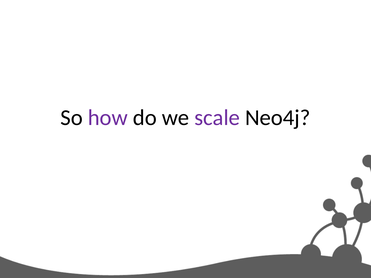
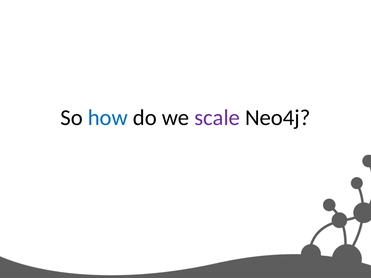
how colour: purple -> blue
